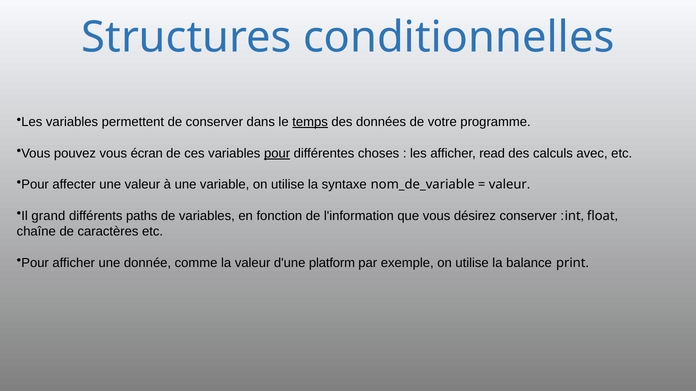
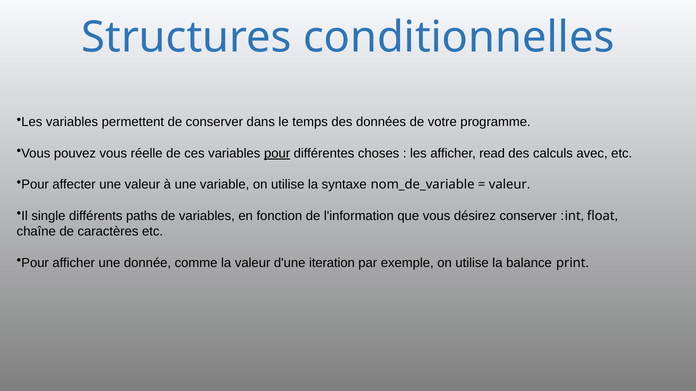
temps underline: present -> none
écran: écran -> réelle
grand: grand -> single
platform: platform -> iteration
